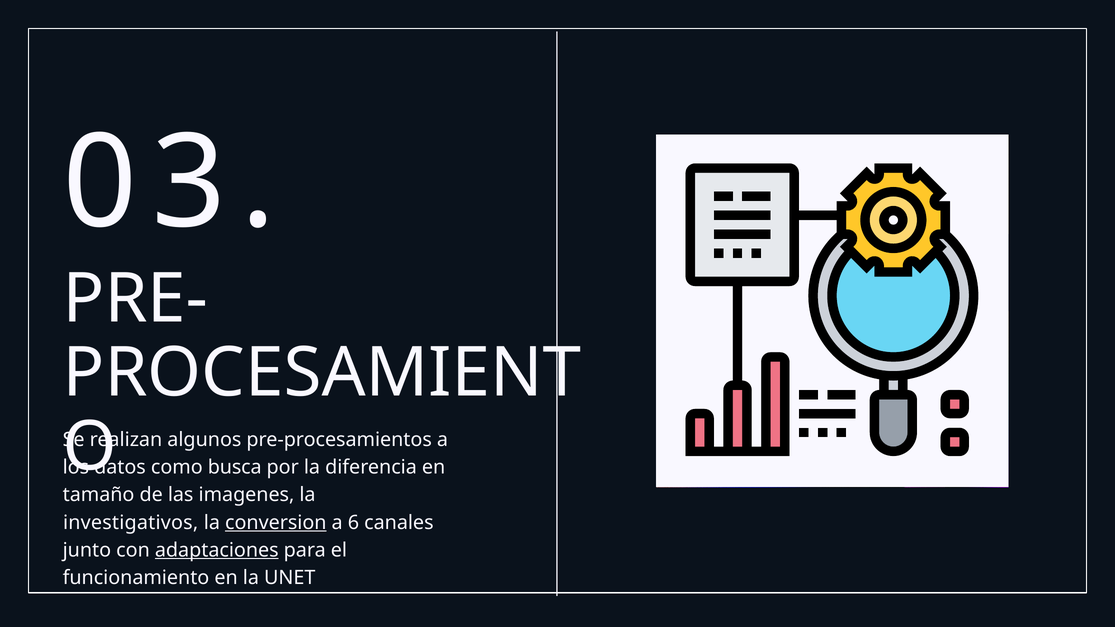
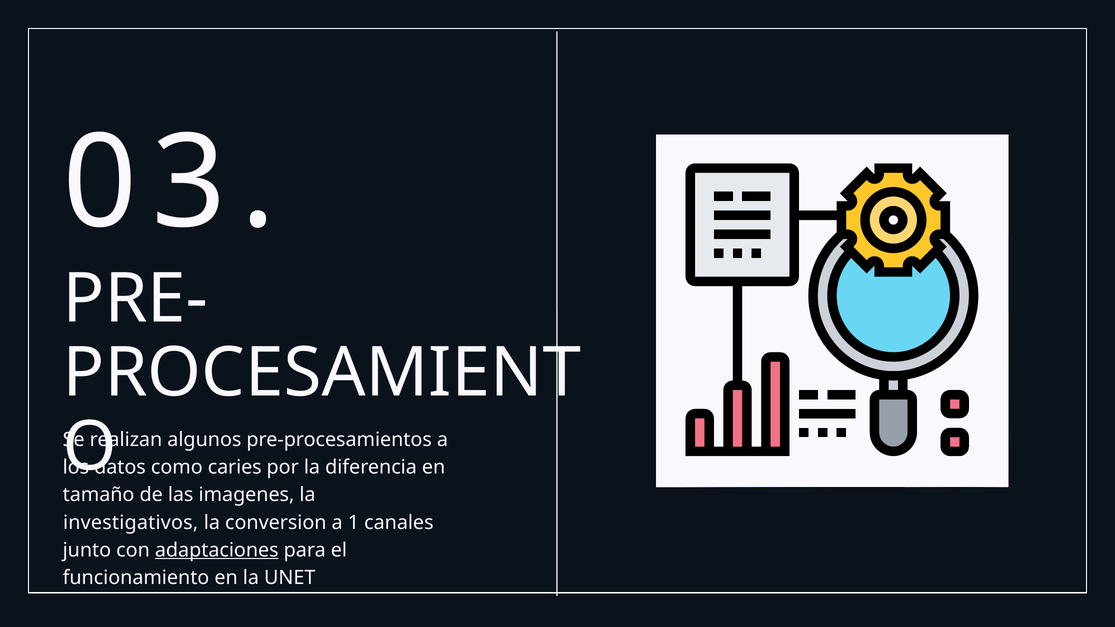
busca: busca -> caries
conversion underline: present -> none
6: 6 -> 1
